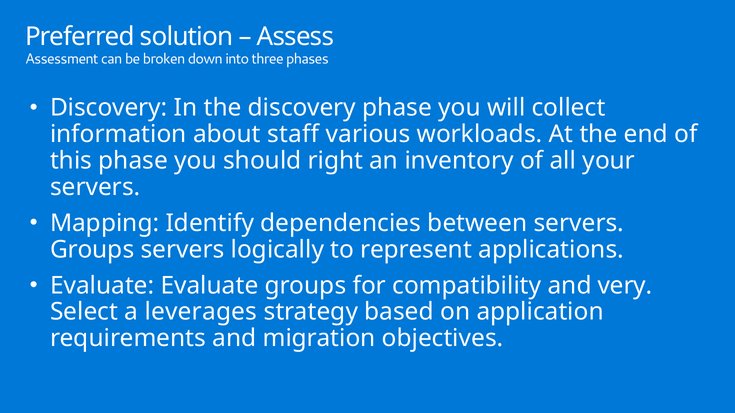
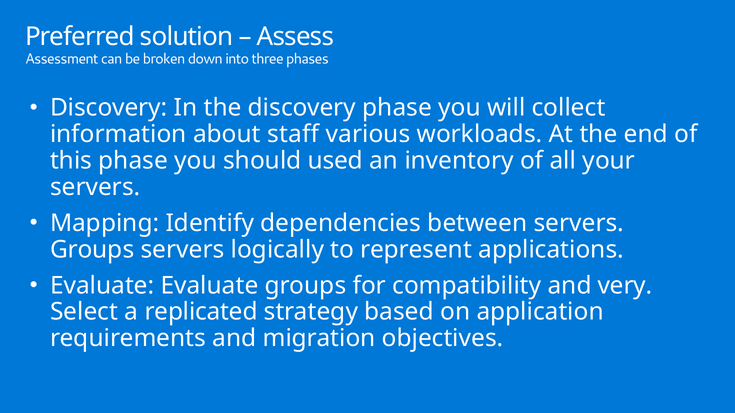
right: right -> used
leverages: leverages -> replicated
